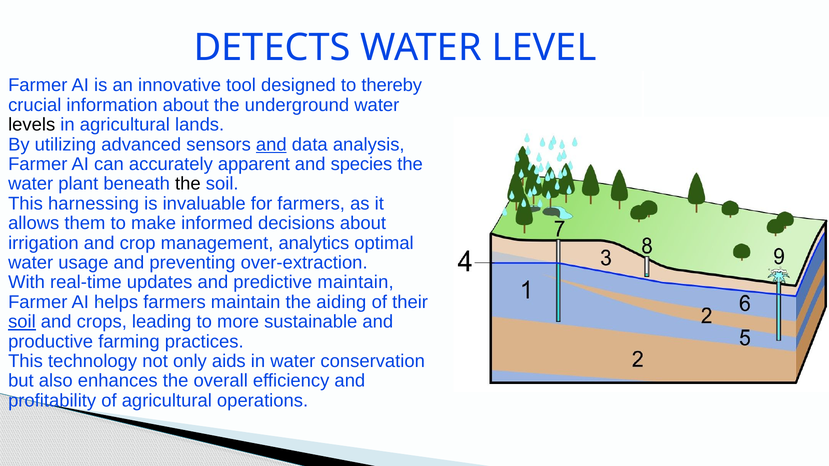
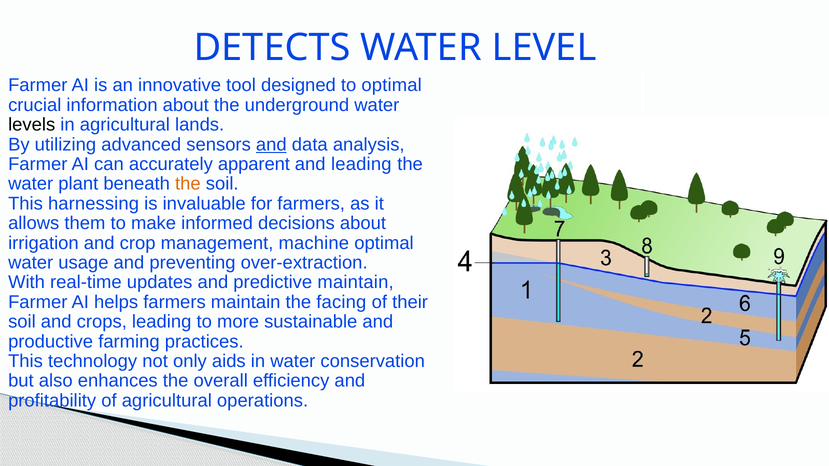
to thereby: thereby -> optimal
and species: species -> leading
the at (188, 184) colour: black -> orange
analytics: analytics -> machine
aiding: aiding -> facing
soil at (22, 322) underline: present -> none
